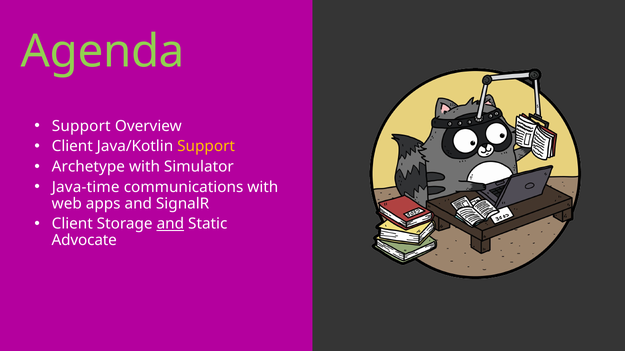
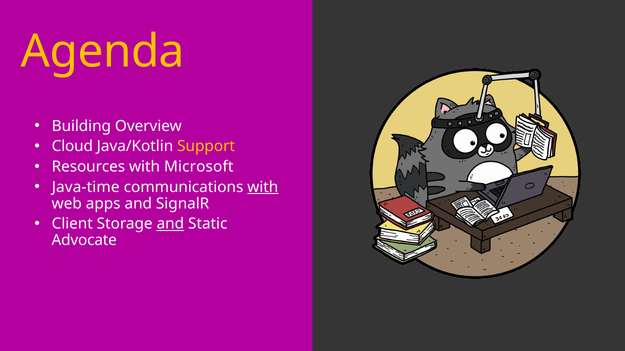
Agenda colour: light green -> yellow
Support at (81, 126): Support -> Building
Client at (72, 147): Client -> Cloud
Archetype: Archetype -> Resources
Simulator: Simulator -> Microsoft
with at (263, 187) underline: none -> present
